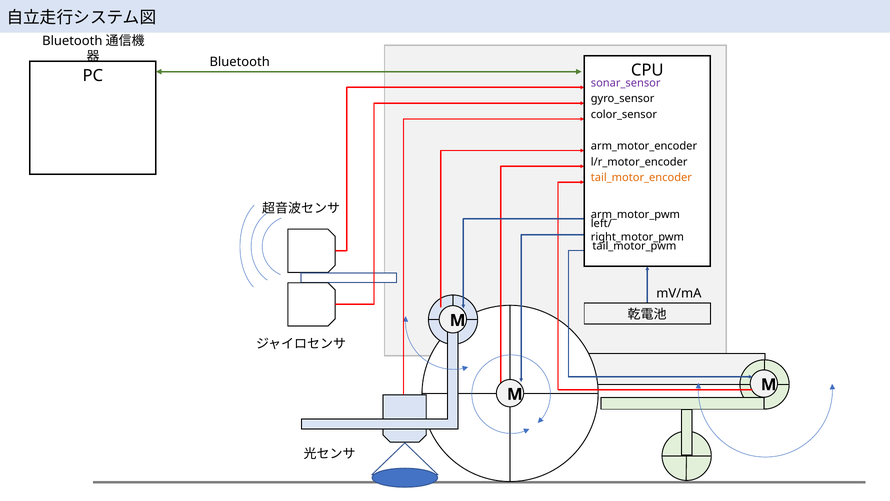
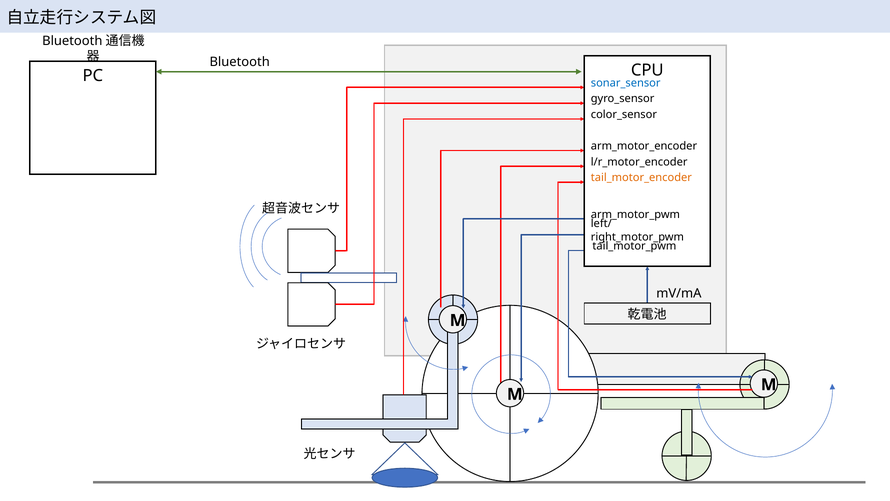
sonar_sensor colour: purple -> blue
